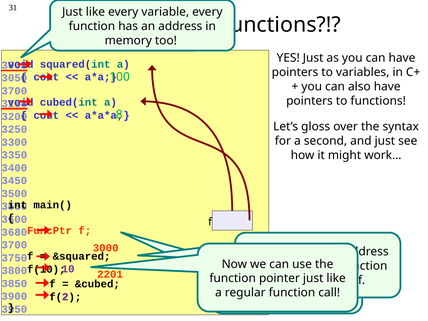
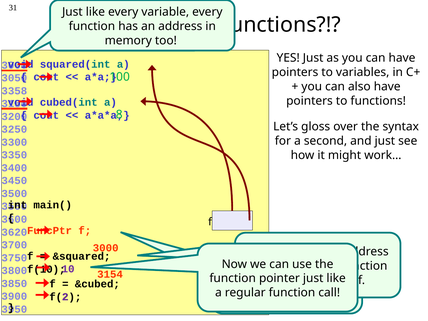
3700 at (14, 91): 3700 -> 3358
3680: 3680 -> 3620
2201: 2201 -> 3154
